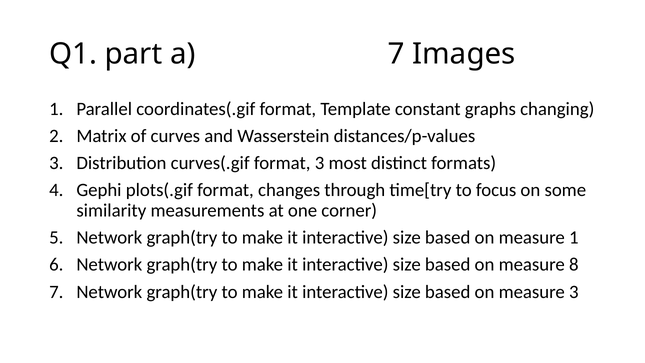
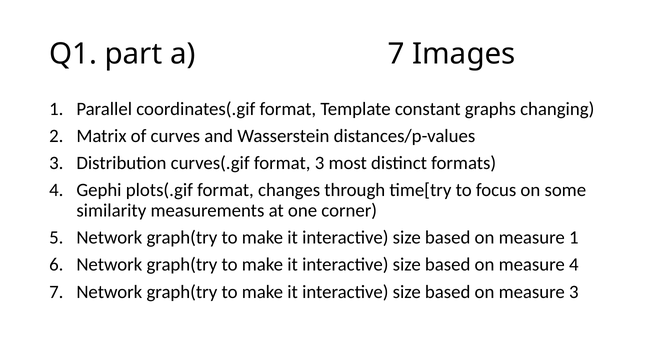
measure 8: 8 -> 4
